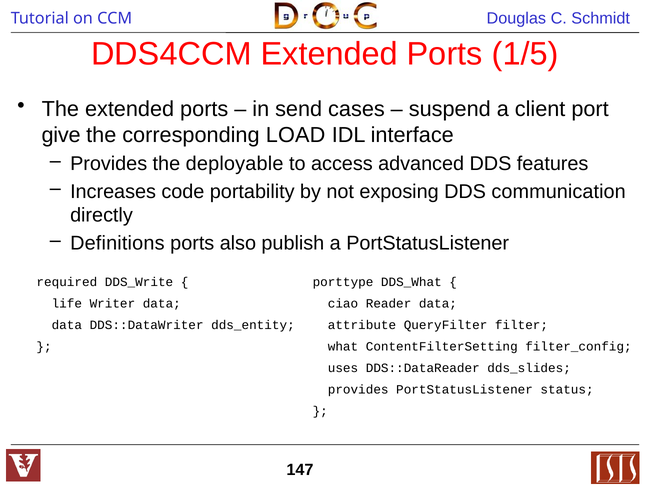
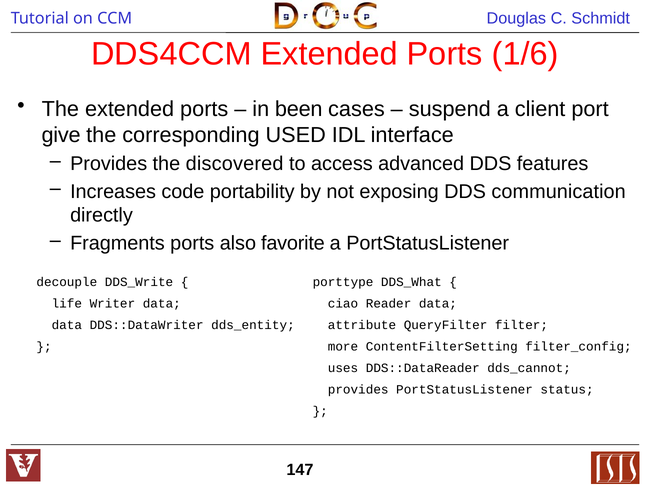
1/5: 1/5 -> 1/6
send: send -> been
LOAD: LOAD -> USED
deployable: deployable -> discovered
Definitions: Definitions -> Fragments
publish: publish -> favorite
required: required -> decouple
what: what -> more
dds_slides: dds_slides -> dds_cannot
